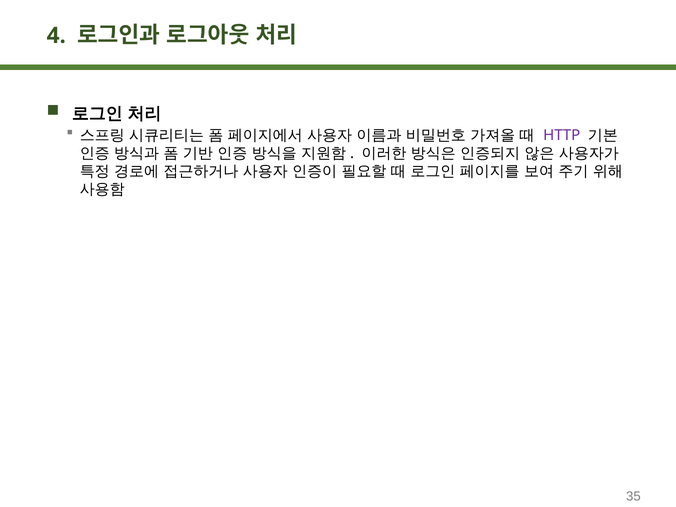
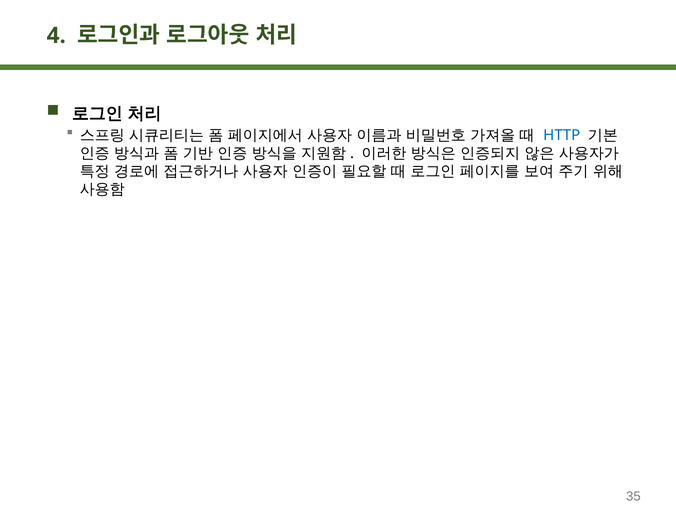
HTTP colour: purple -> blue
